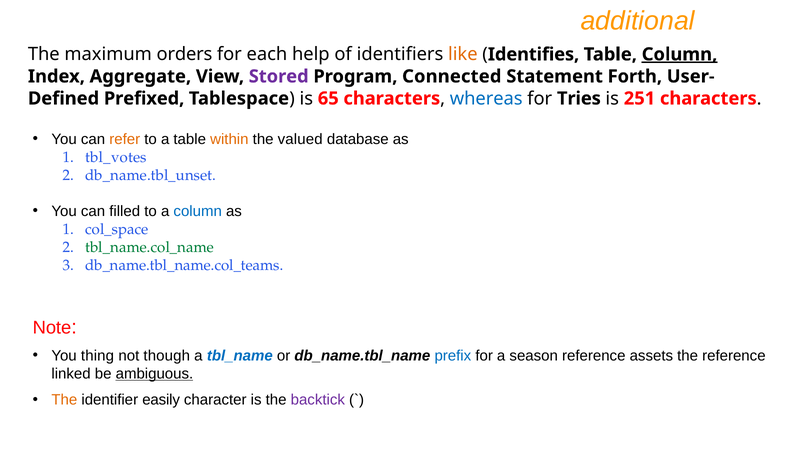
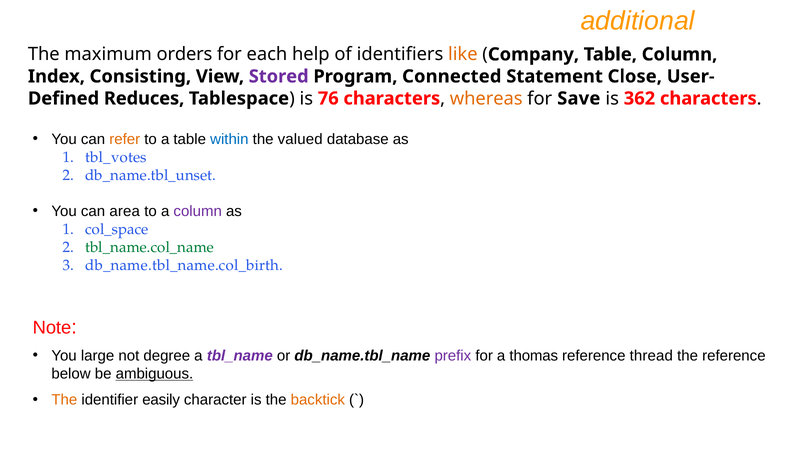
Identifies: Identifies -> Company
Column at (679, 54) underline: present -> none
Aggregate: Aggregate -> Consisting
Forth: Forth -> Close
Prefixed: Prefixed -> Reduces
65: 65 -> 76
whereas colour: blue -> orange
Tries: Tries -> Save
251: 251 -> 362
within colour: orange -> blue
filled: filled -> area
column at (198, 211) colour: blue -> purple
db_name.tbl_name.col_teams: db_name.tbl_name.col_teams -> db_name.tbl_name.col_birth
thing: thing -> large
though: though -> degree
tbl_name colour: blue -> purple
prefix colour: blue -> purple
season: season -> thomas
assets: assets -> thread
linked: linked -> below
backtick colour: purple -> orange
